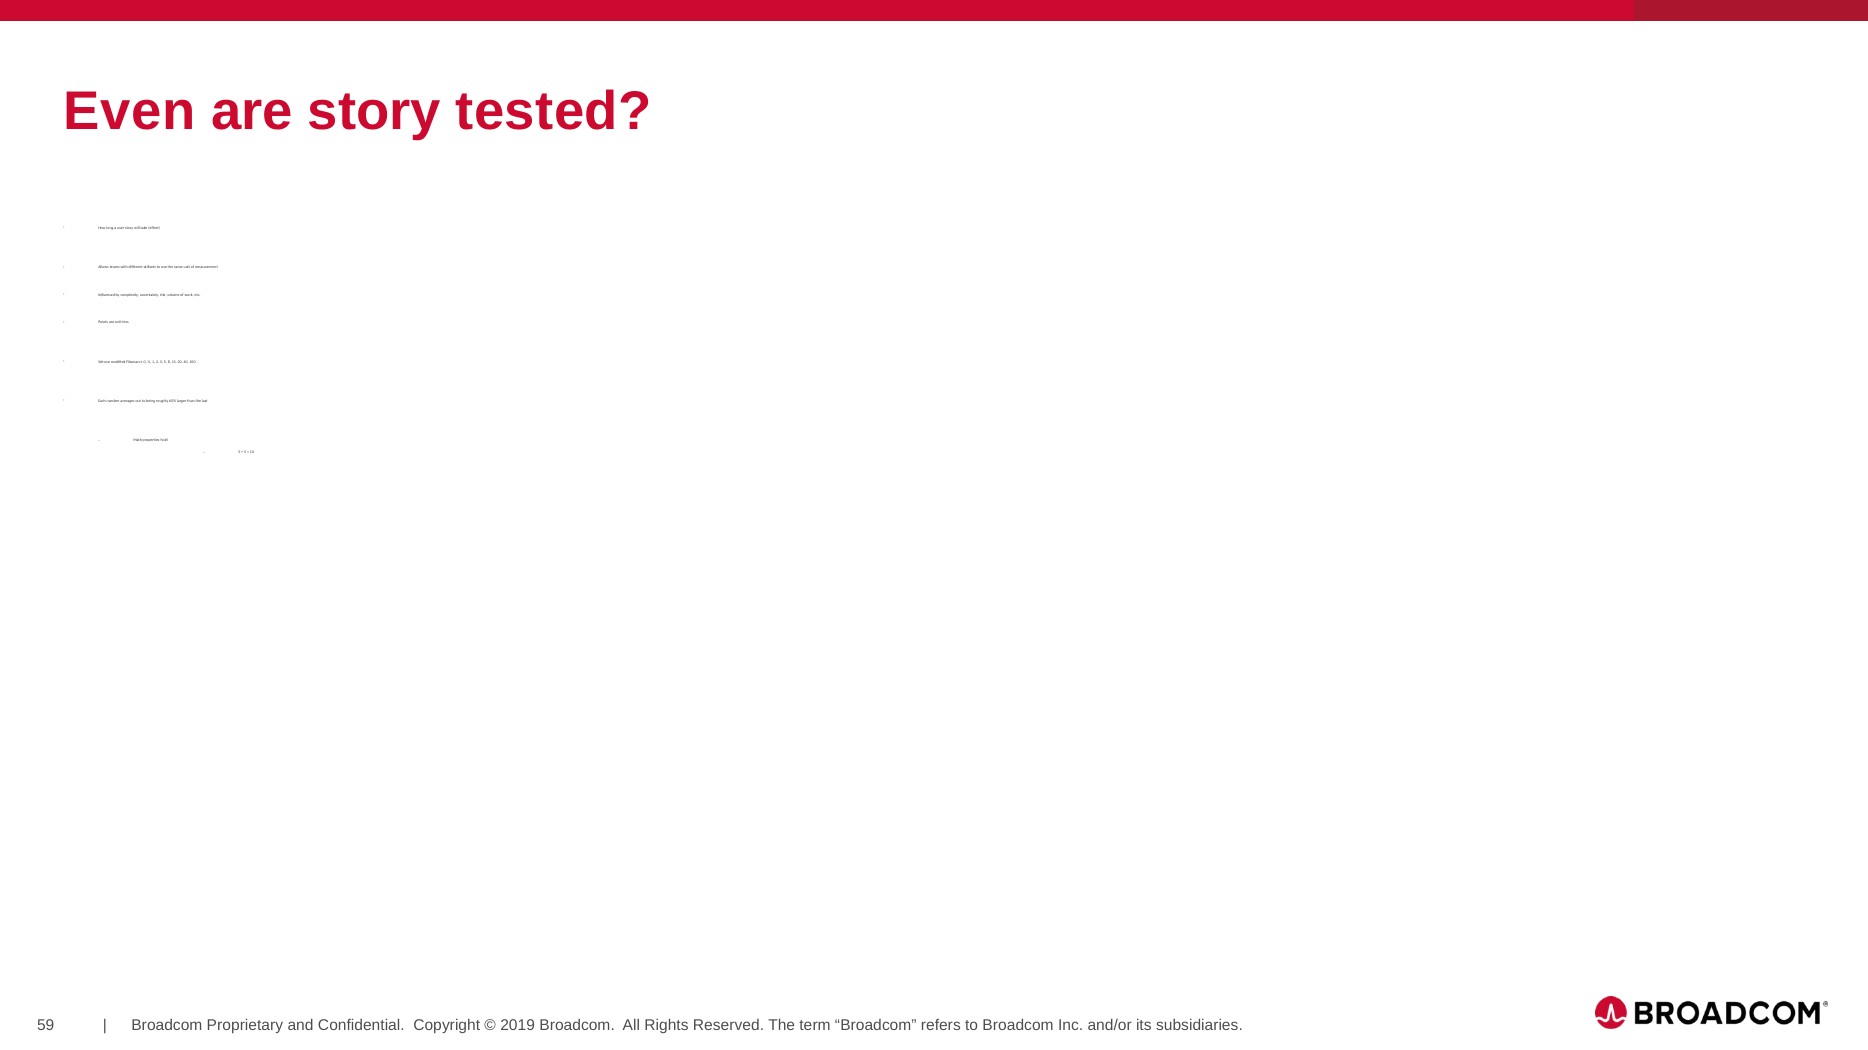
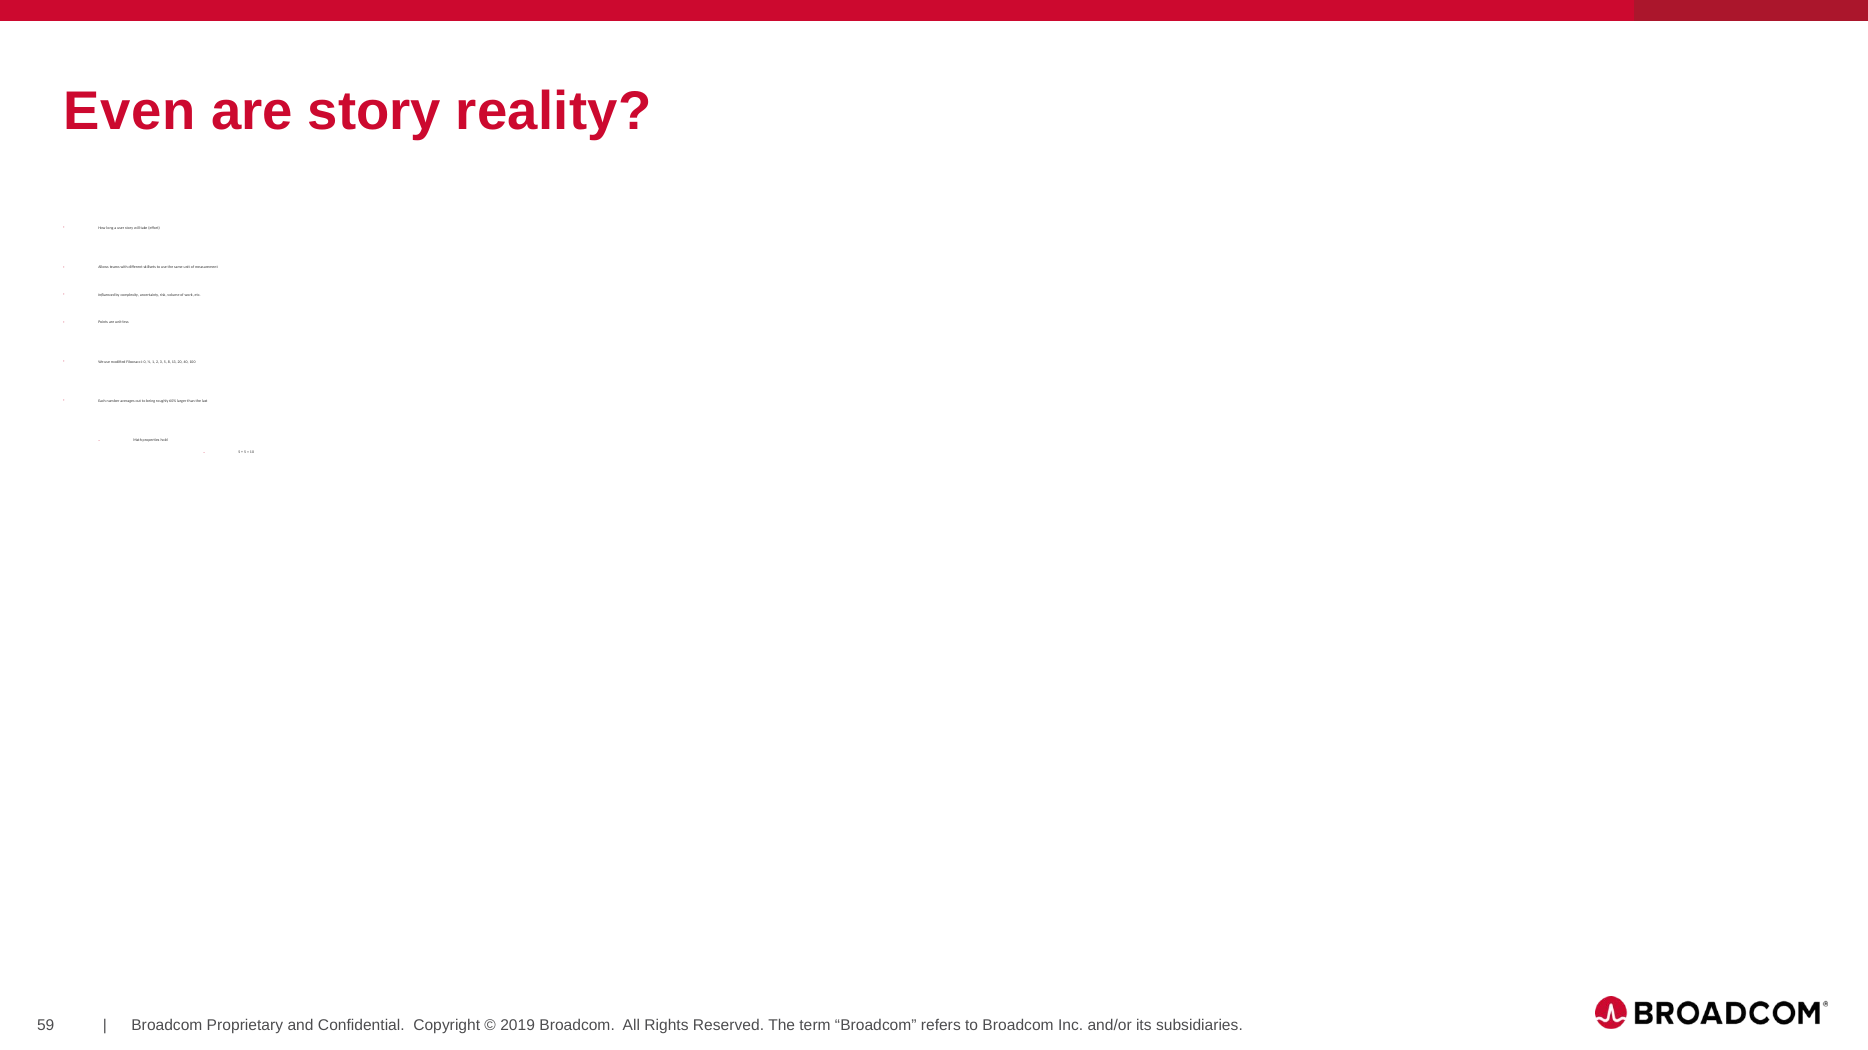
tested: tested -> reality
